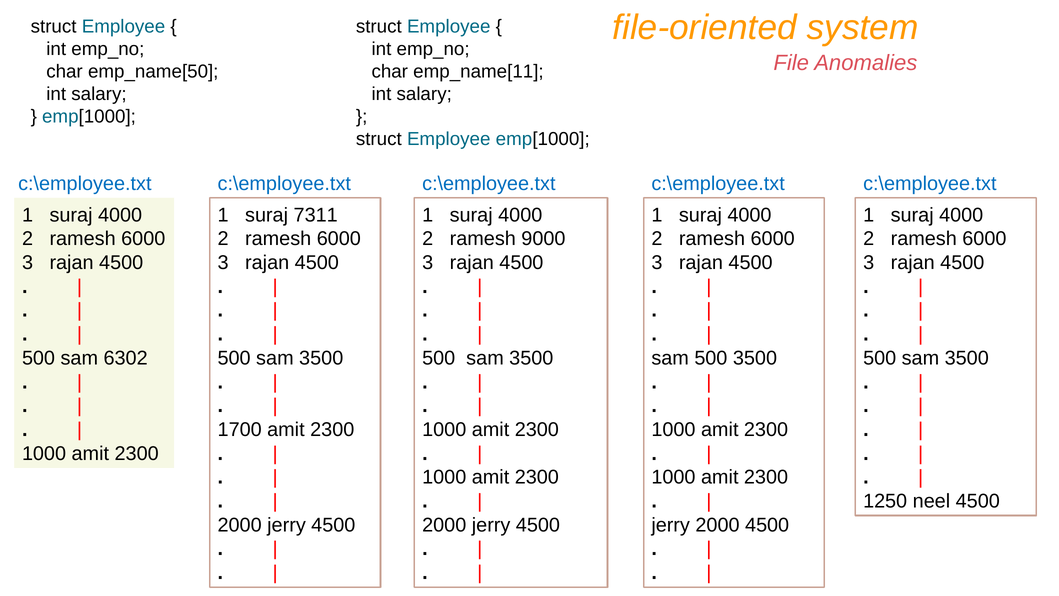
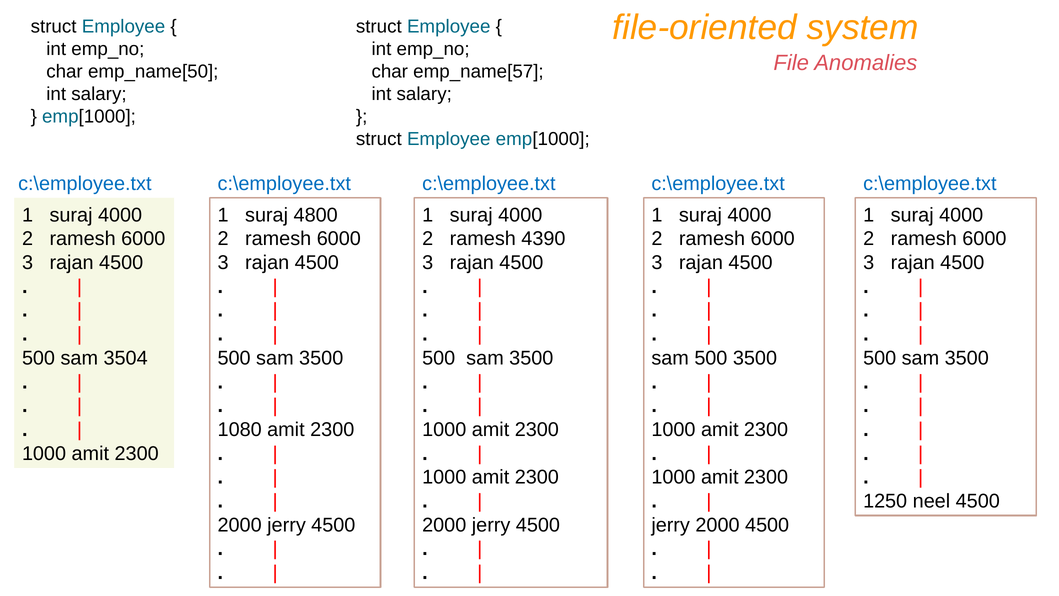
emp_name[11: emp_name[11 -> emp_name[57
7311: 7311 -> 4800
9000: 9000 -> 4390
6302: 6302 -> 3504
1700: 1700 -> 1080
